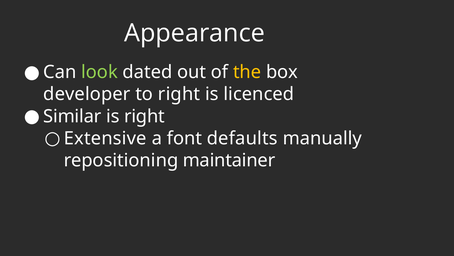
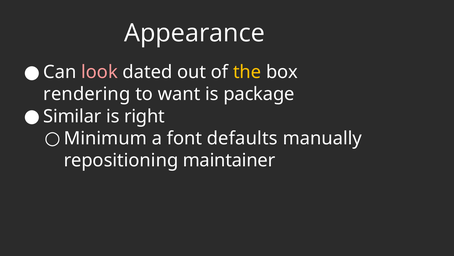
look colour: light green -> pink
developer: developer -> rendering
to right: right -> want
licenced: licenced -> package
Extensive: Extensive -> Minimum
